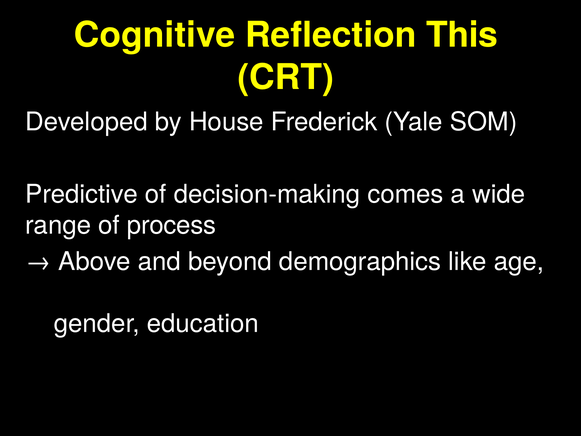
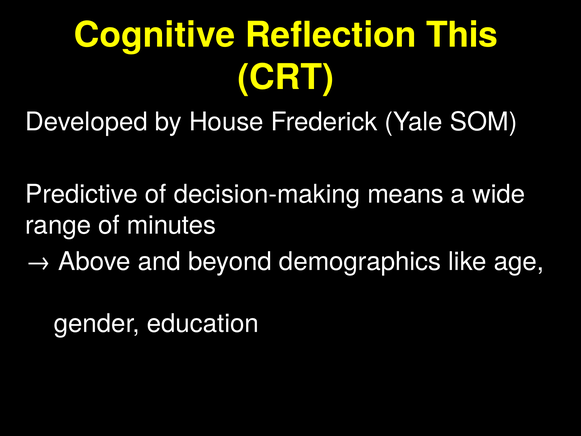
comes: comes -> means
process: process -> minutes
